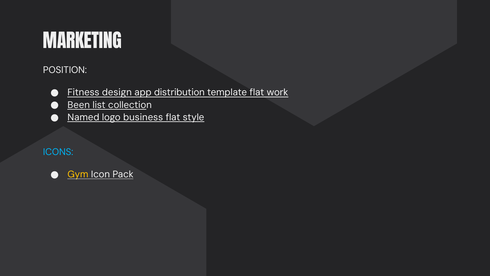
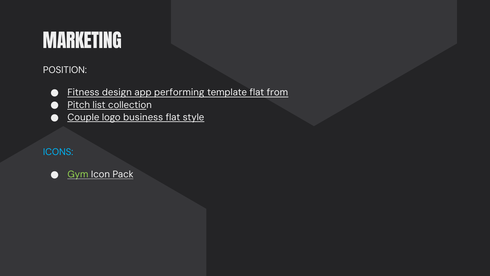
distribution: distribution -> performing
work: work -> from
Been: Been -> Pitch
Named: Named -> Couple
Gym colour: yellow -> light green
